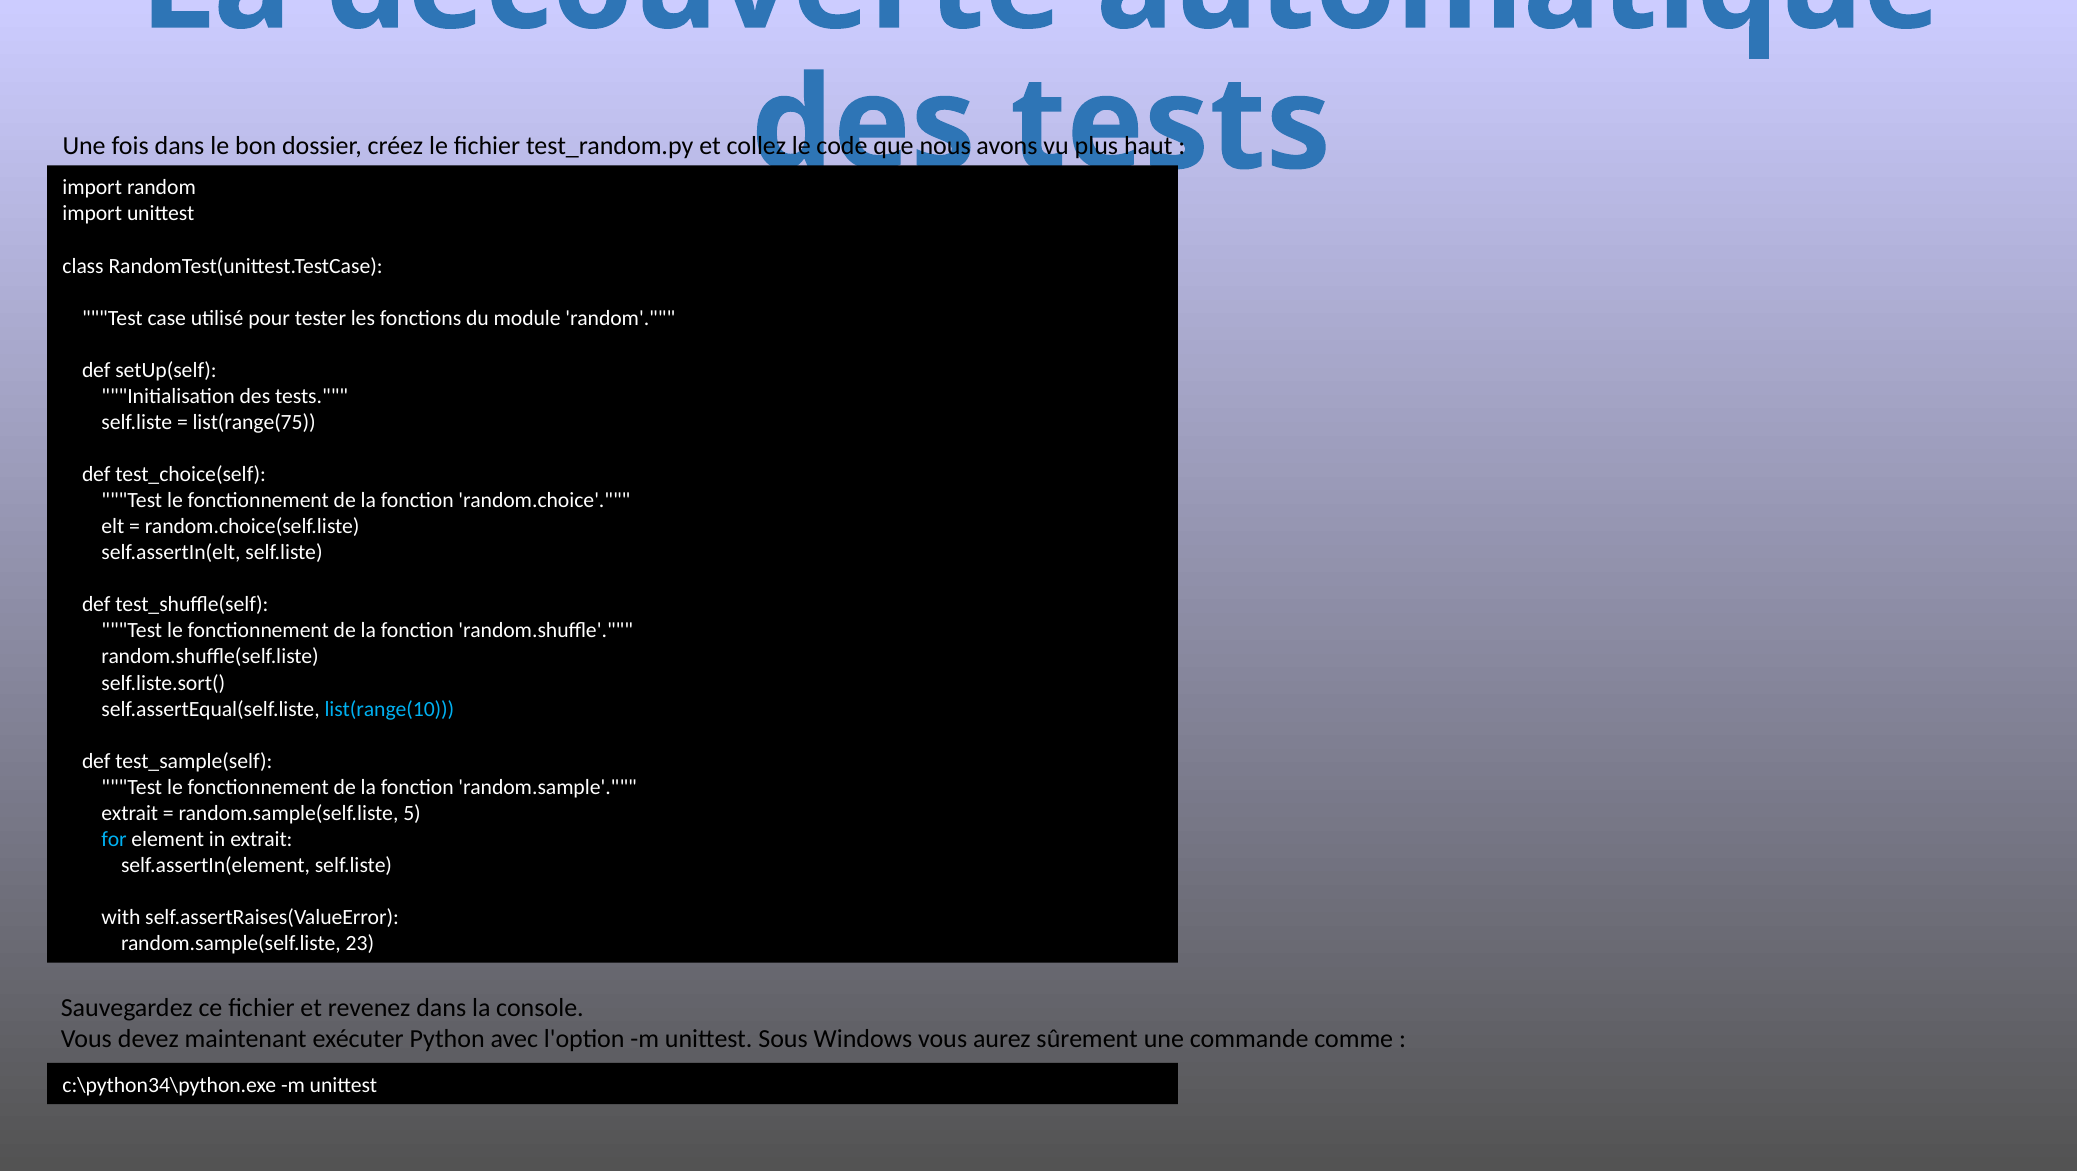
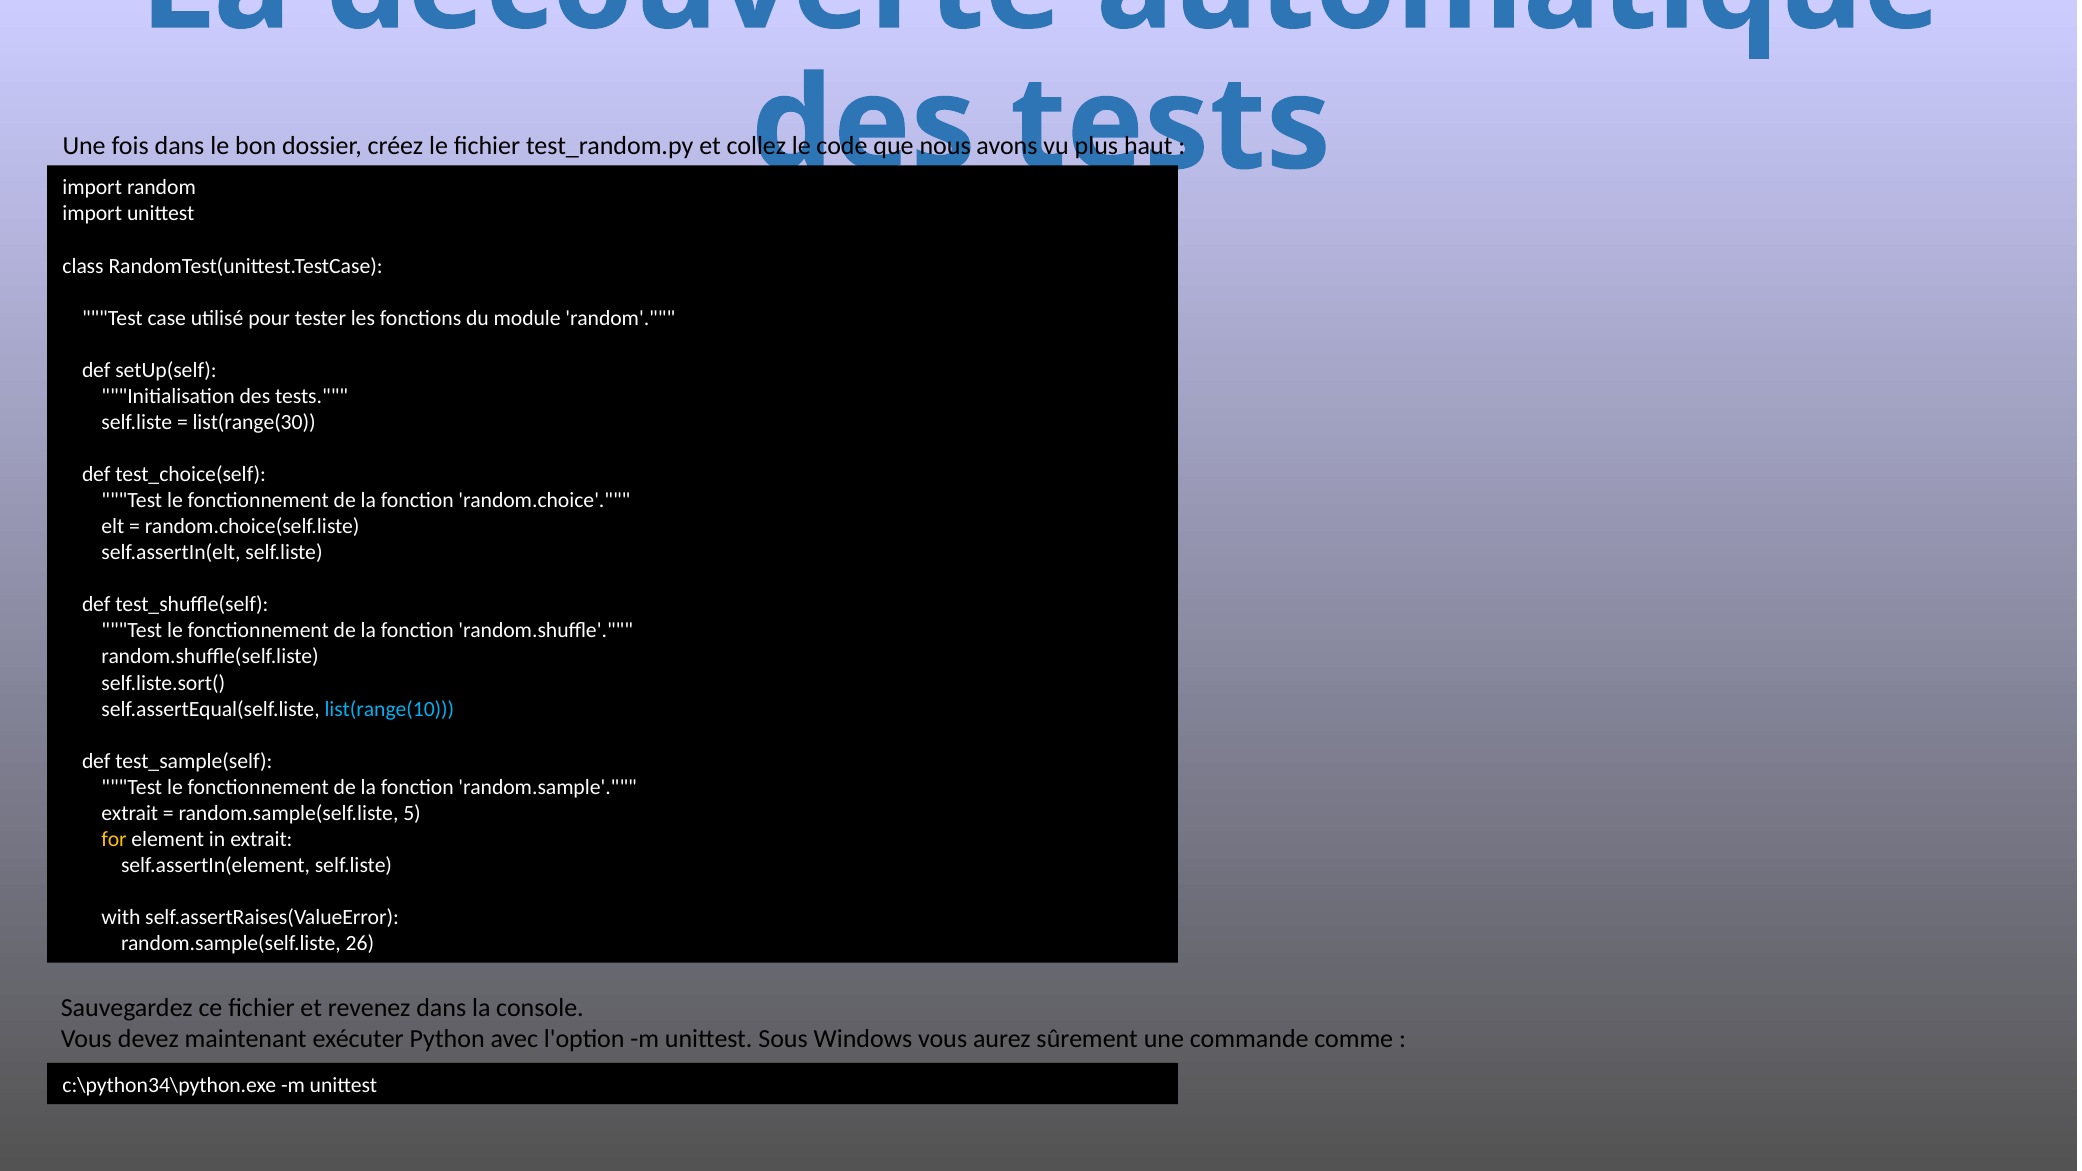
list(range(75: list(range(75 -> list(range(30
for colour: light blue -> yellow
23: 23 -> 26
